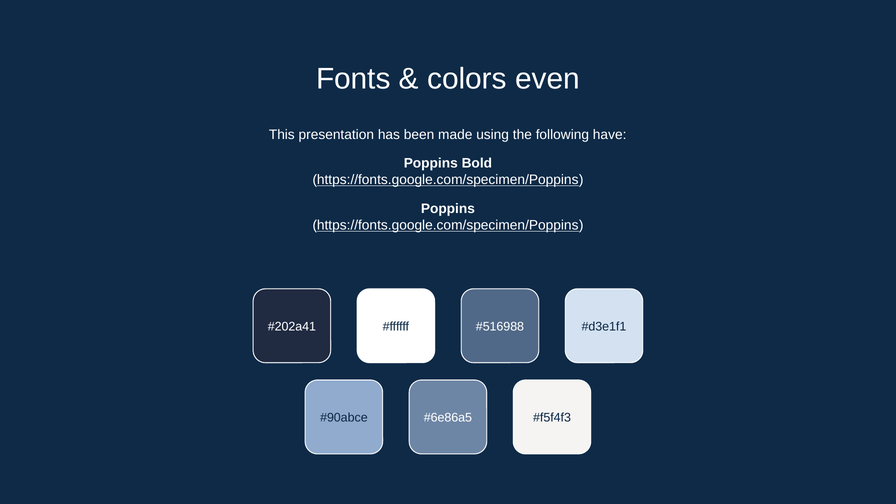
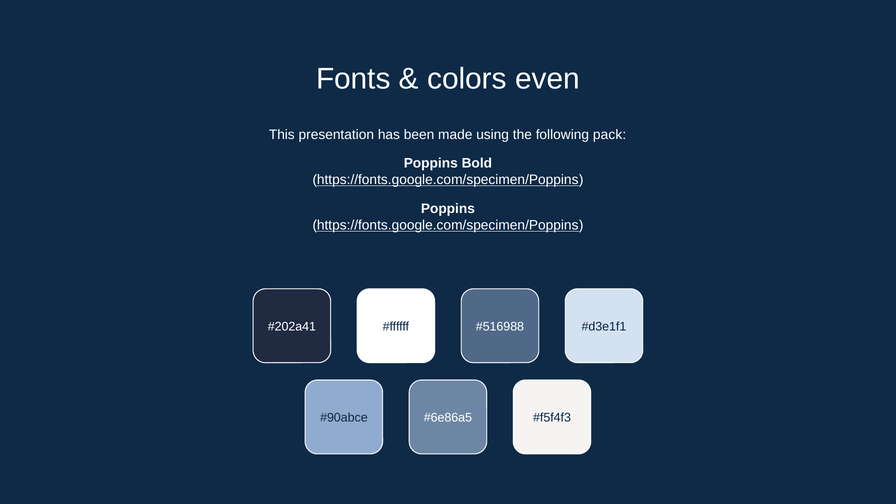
have: have -> pack
